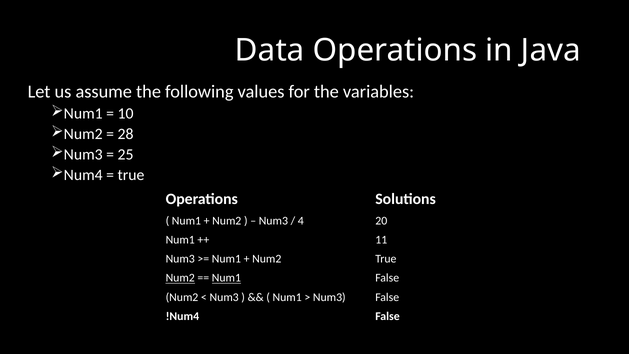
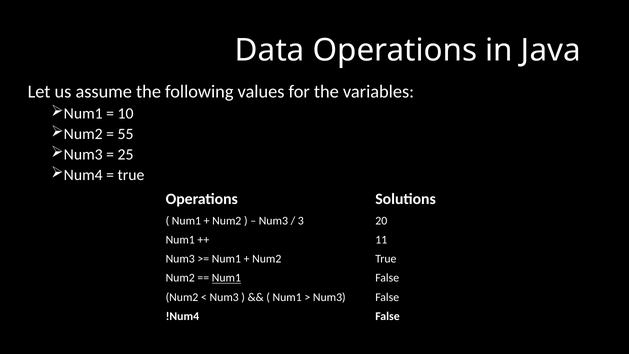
28: 28 -> 55
4: 4 -> 3
Num2 at (180, 278) underline: present -> none
